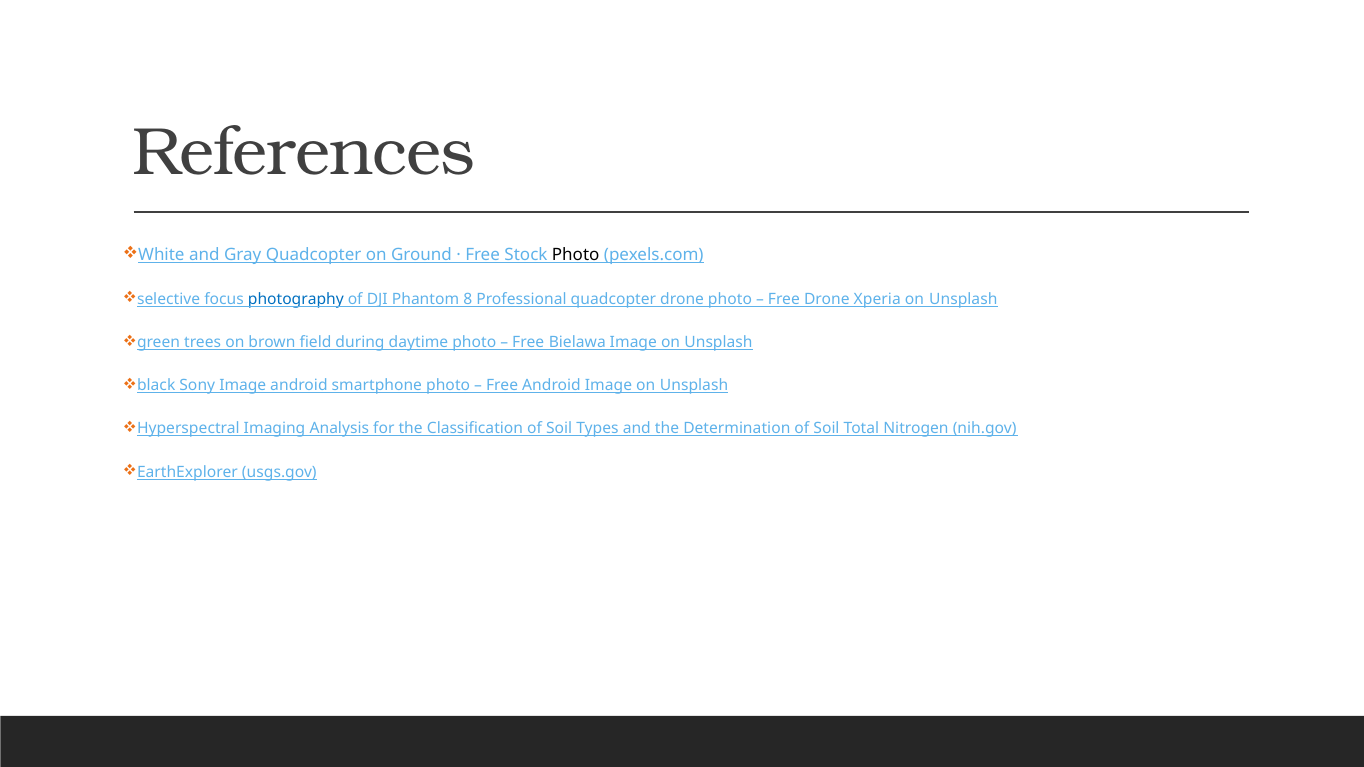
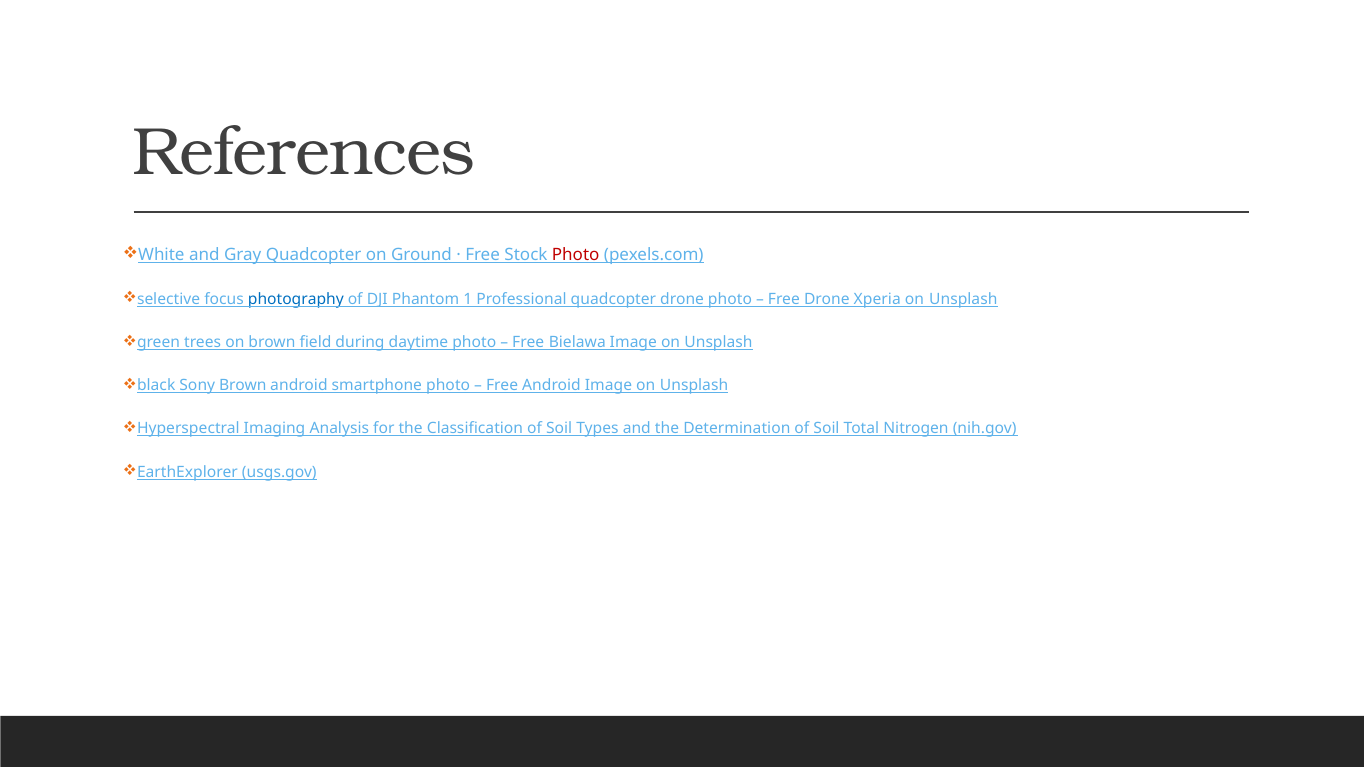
Photo at (576, 255) colour: black -> red
8: 8 -> 1
Sony Image: Image -> Brown
